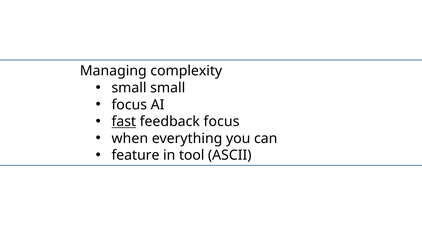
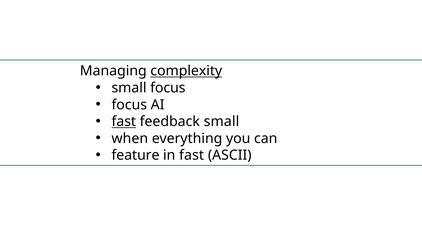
complexity underline: none -> present
small small: small -> focus
feedback focus: focus -> small
in tool: tool -> fast
